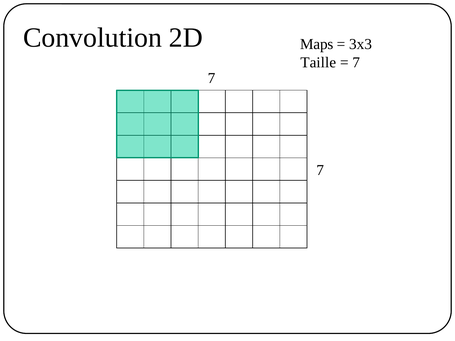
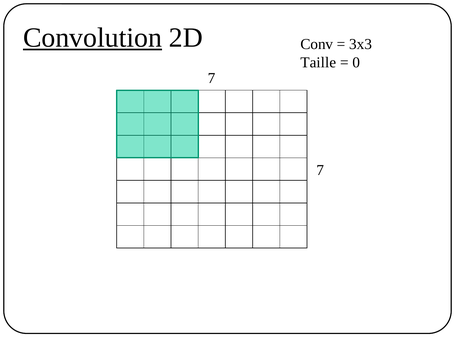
Convolution underline: none -> present
Maps: Maps -> Conv
7 at (356, 63): 7 -> 0
